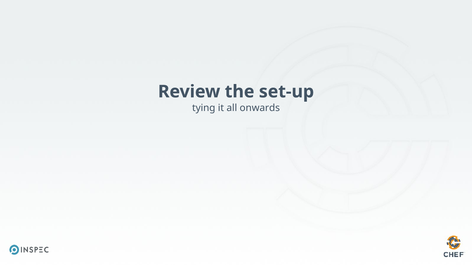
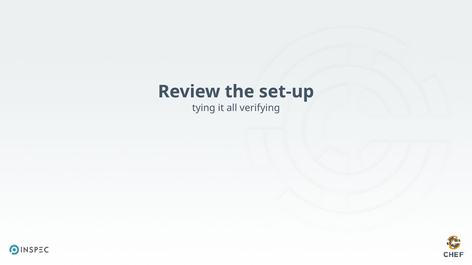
onwards: onwards -> verifying
